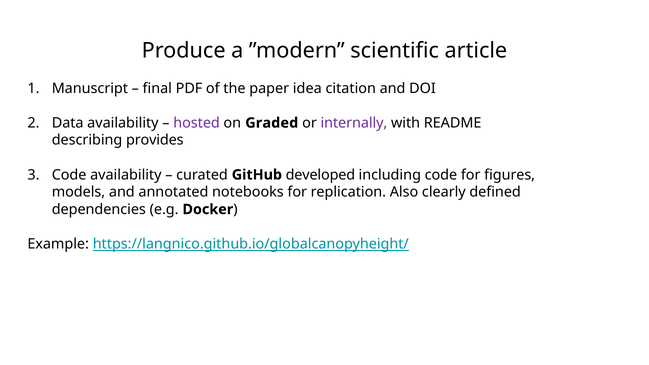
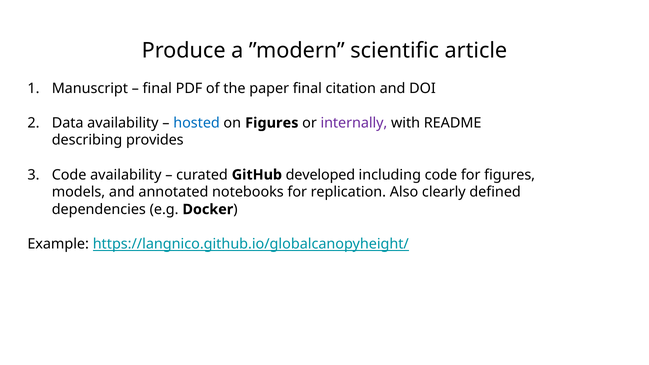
paper idea: idea -> final
hosted colour: purple -> blue
on Graded: Graded -> Figures
